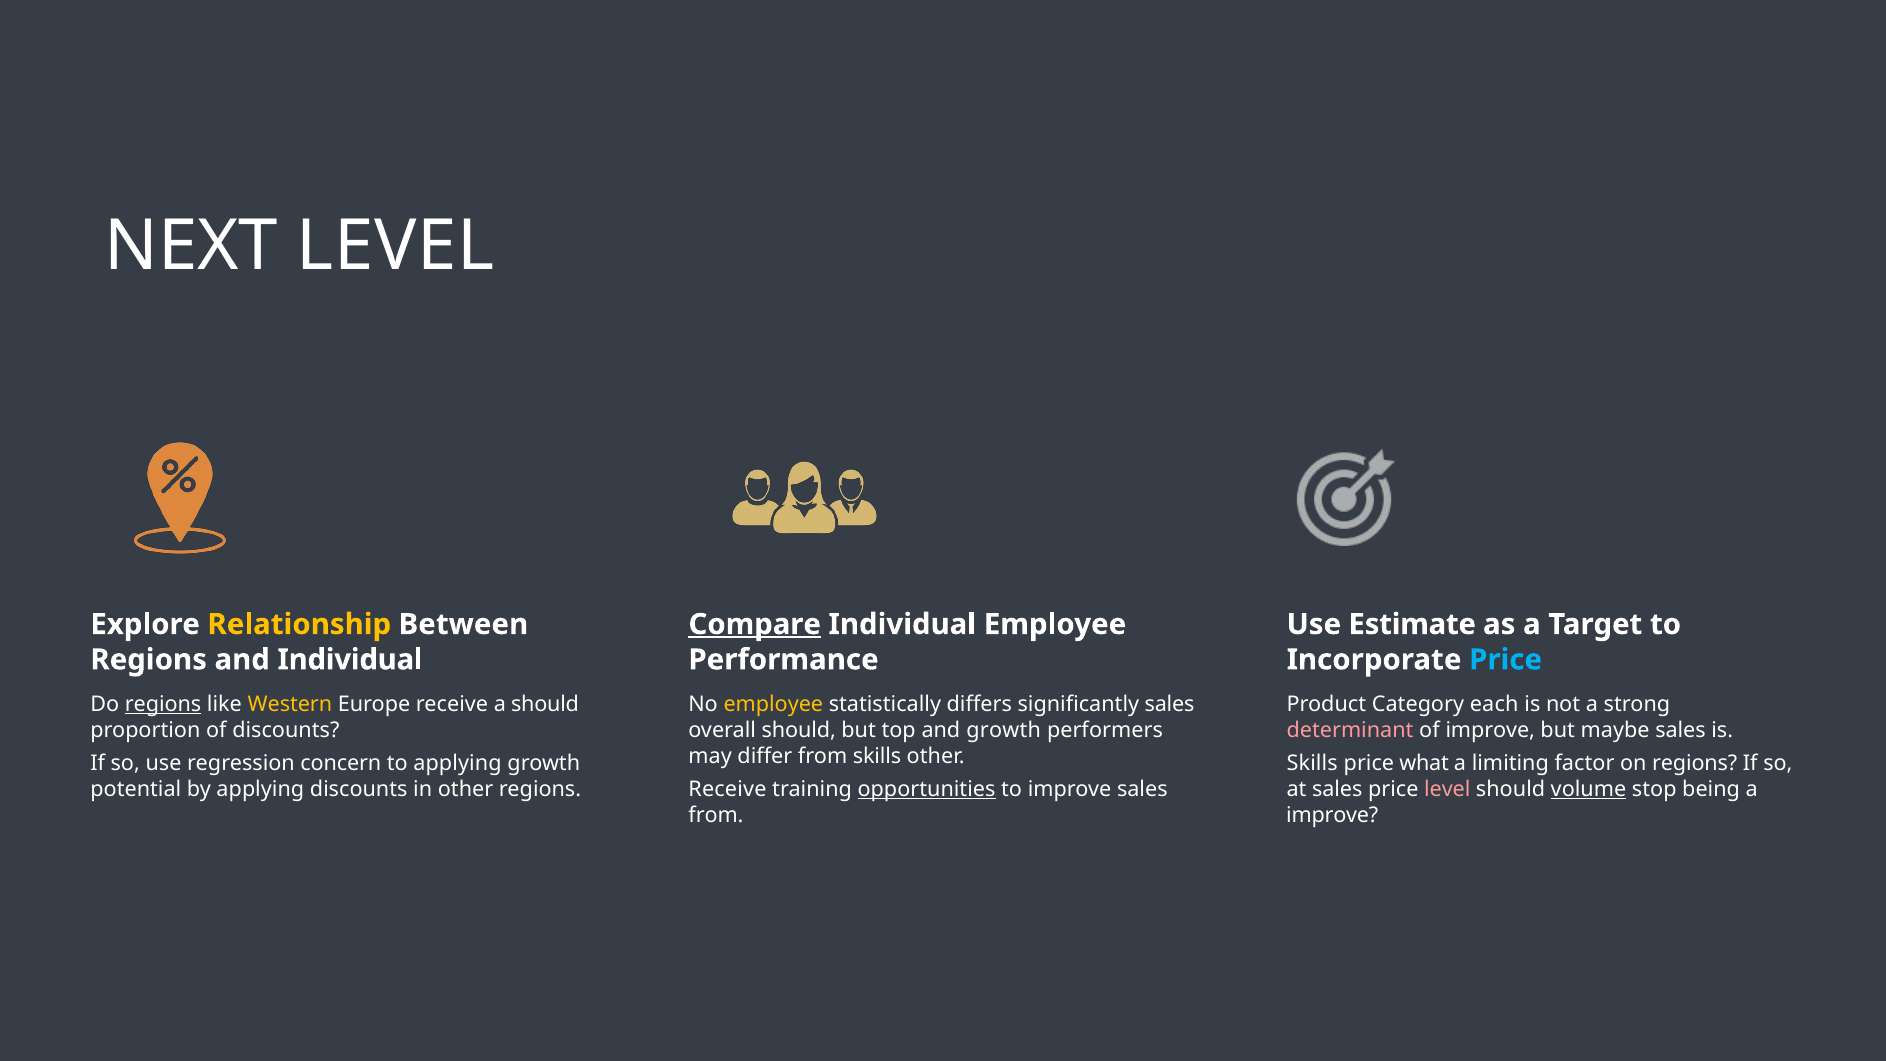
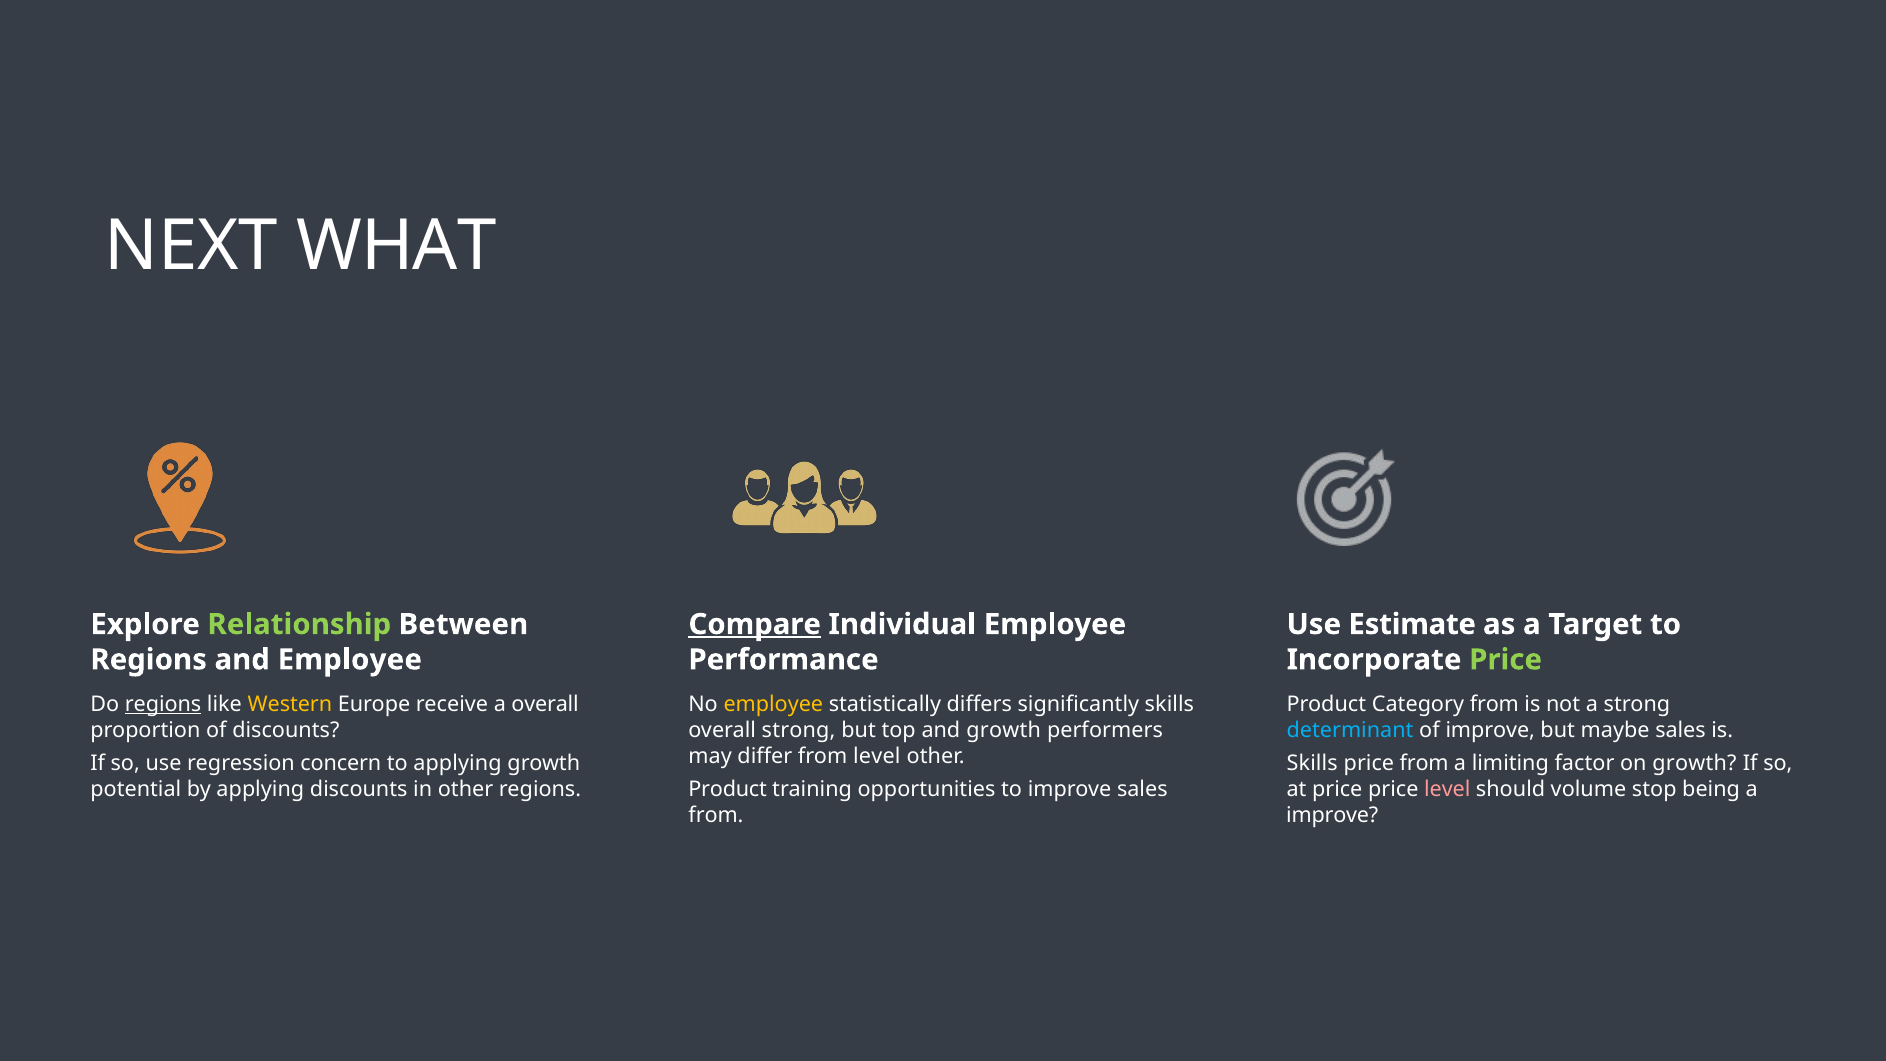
NEXT LEVEL: LEVEL -> WHAT
Relationship colour: yellow -> light green
and Individual: Individual -> Employee
Price at (1506, 660) colour: light blue -> light green
a should: should -> overall
significantly sales: sales -> skills
Category each: each -> from
overall should: should -> strong
determinant colour: pink -> light blue
from skills: skills -> level
price what: what -> from
on regions: regions -> growth
Receive at (727, 789): Receive -> Product
opportunities underline: present -> none
at sales: sales -> price
volume underline: present -> none
